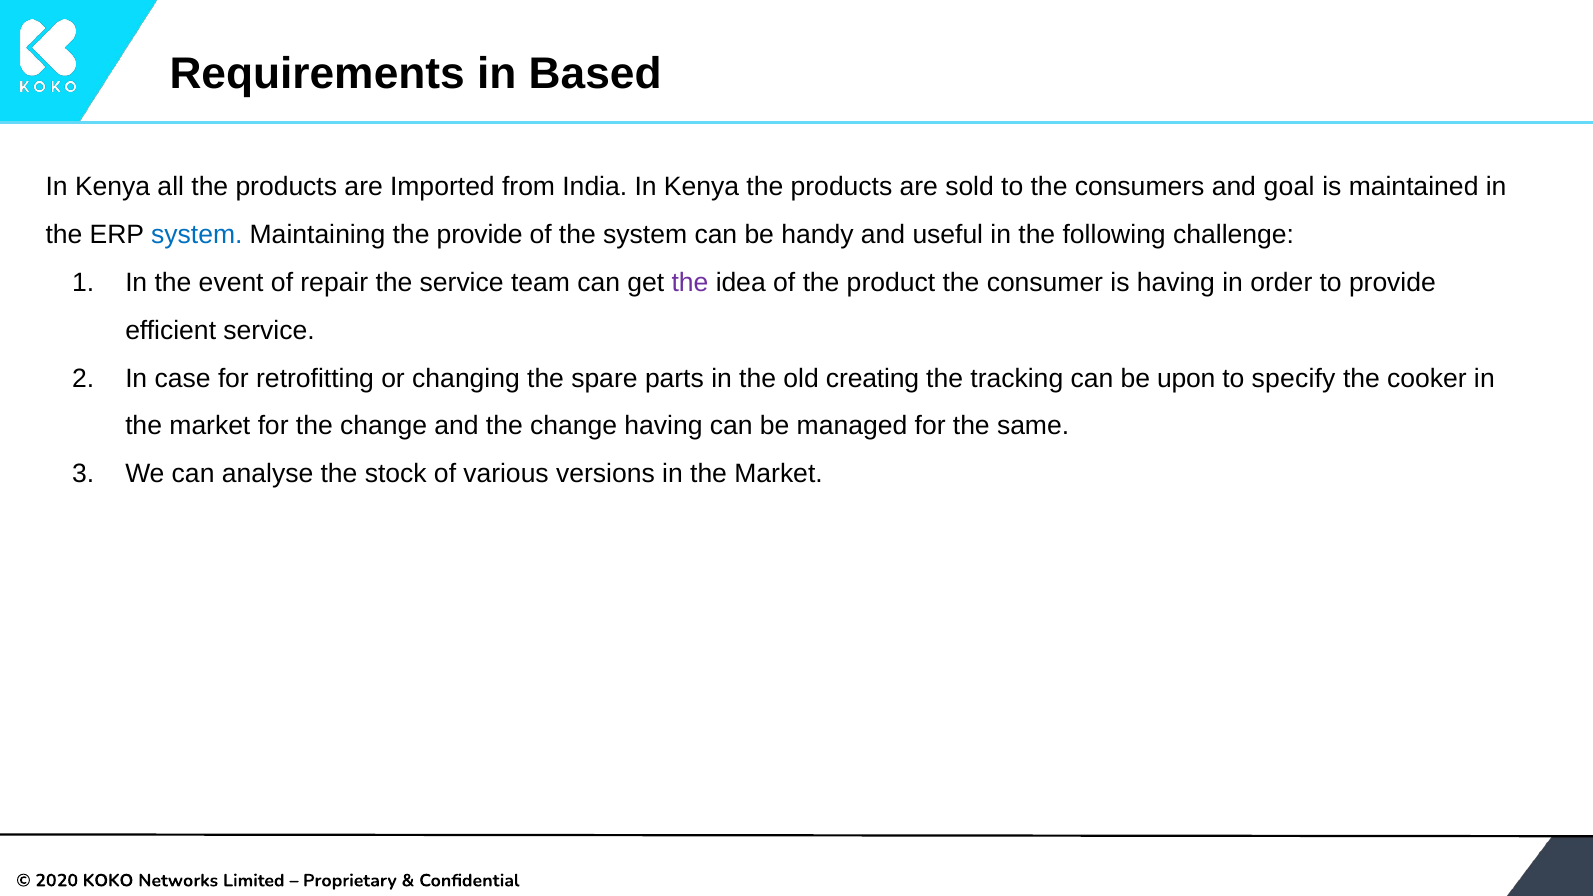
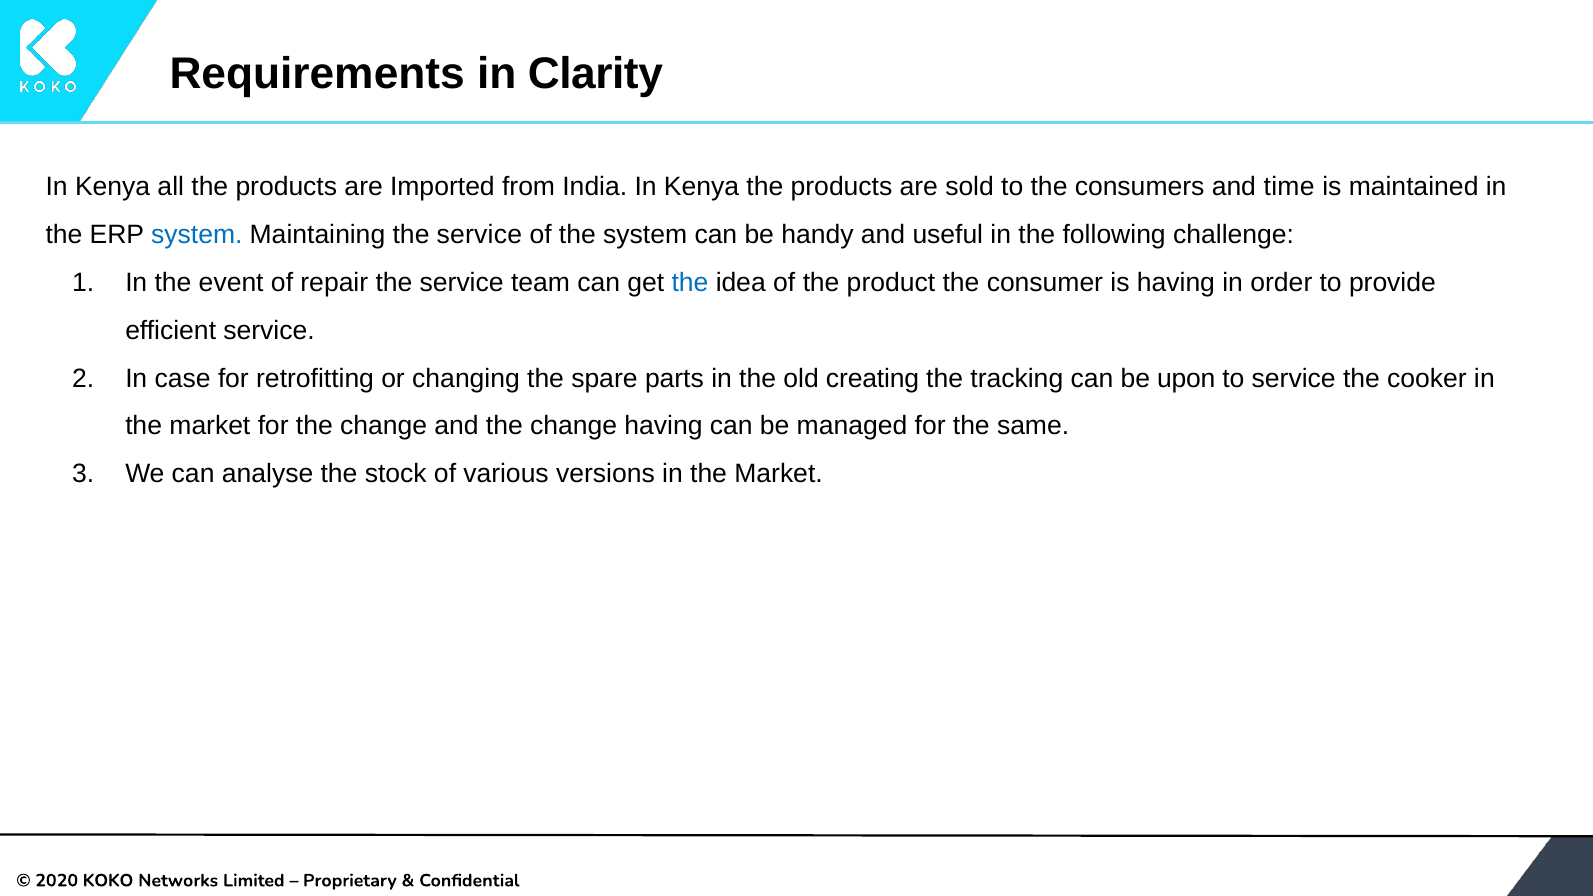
Based: Based -> Clarity
goal: goal -> time
Maintaining the provide: provide -> service
the at (690, 283) colour: purple -> blue
to specify: specify -> service
